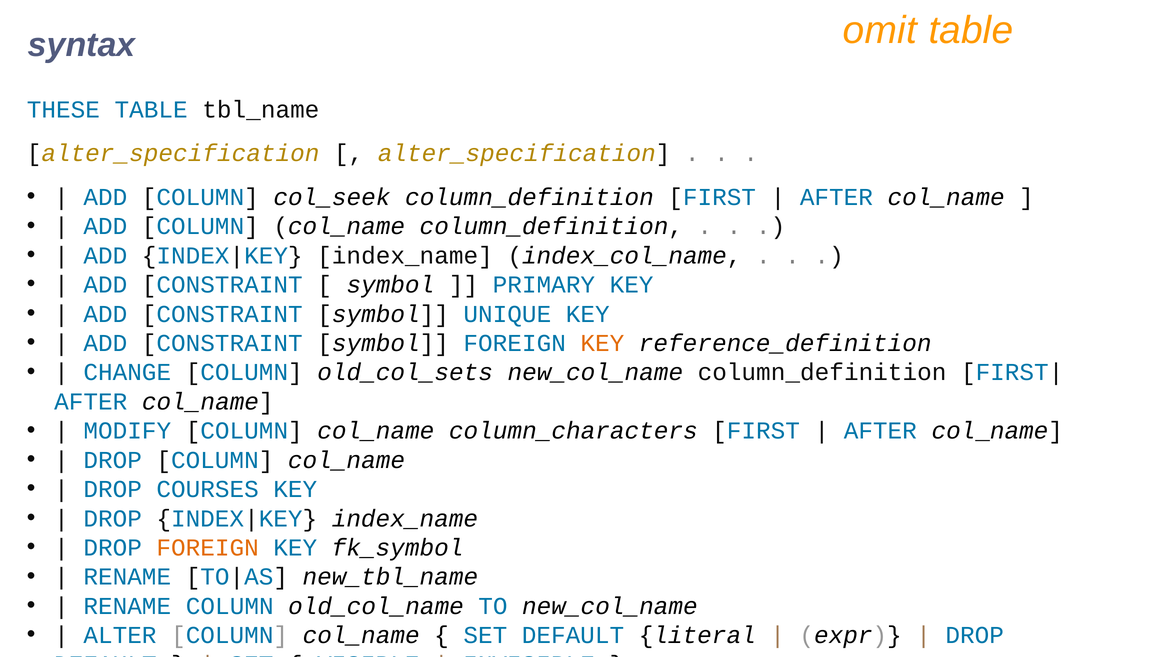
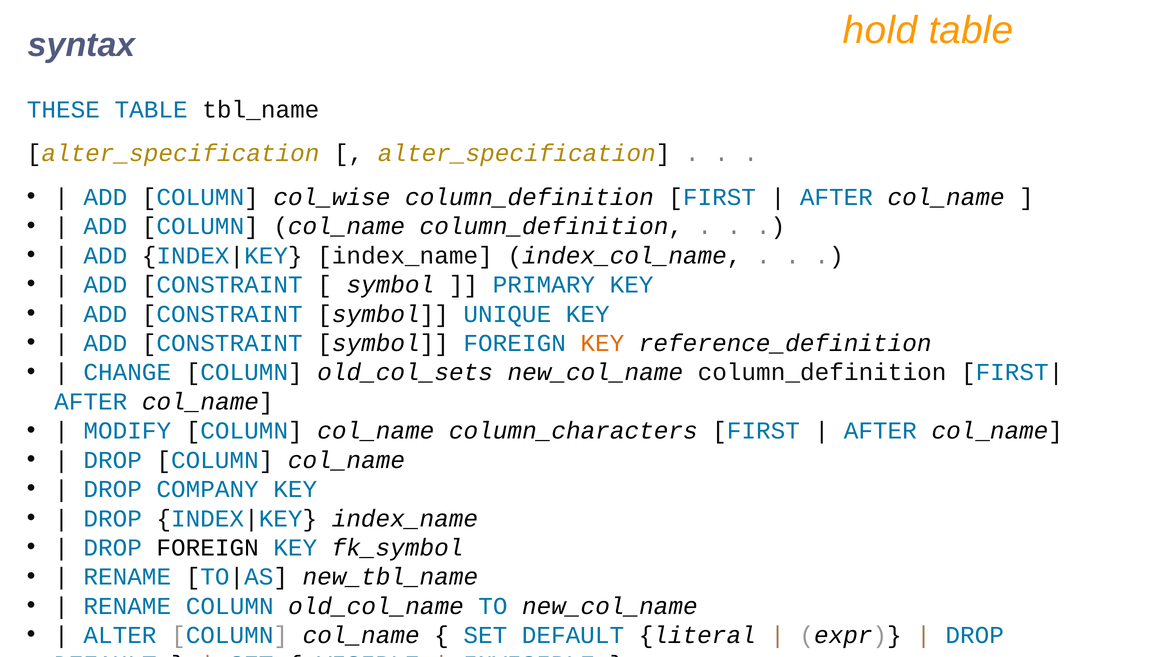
omit: omit -> hold
col_seek: col_seek -> col_wise
COURSES: COURSES -> COMPANY
FOREIGN at (208, 548) colour: orange -> black
